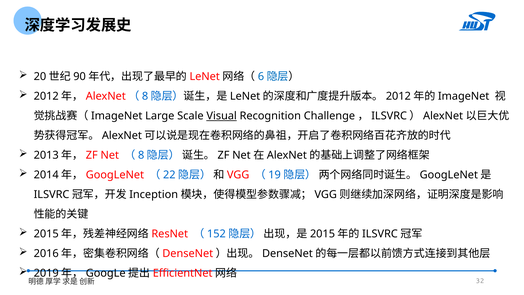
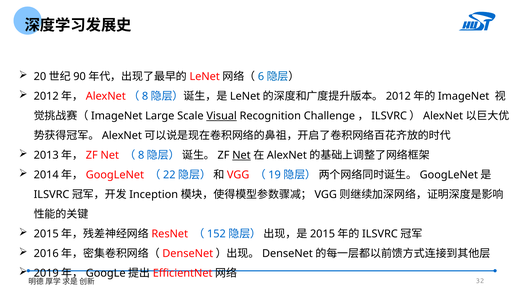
Net at (241, 155) underline: none -> present
